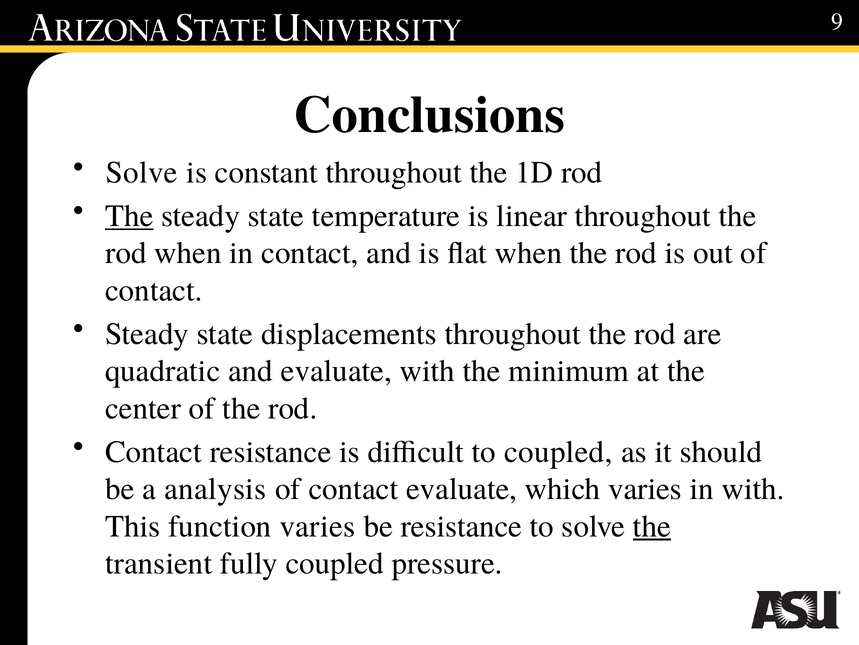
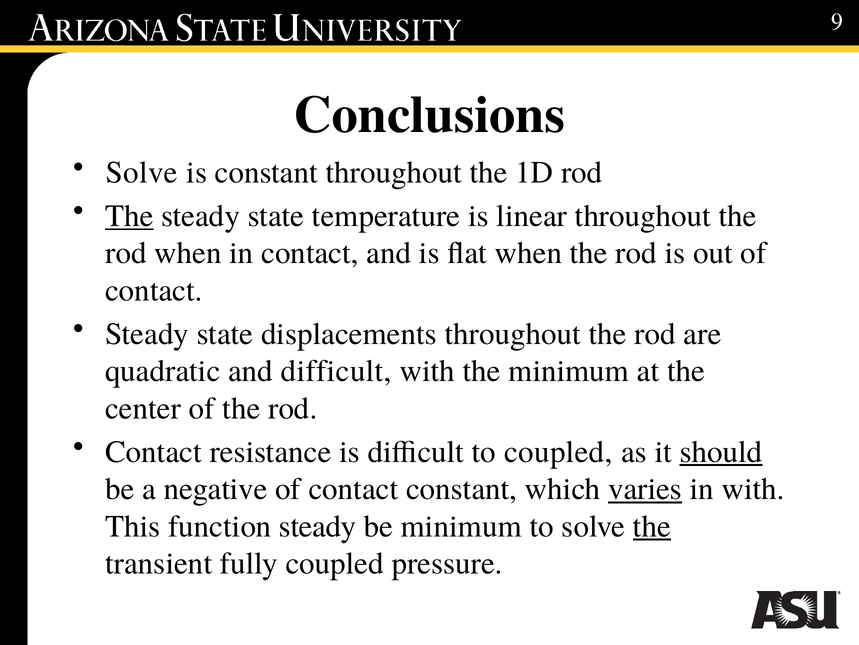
and evaluate: evaluate -> difficult
should underline: none -> present
analysis: analysis -> negative
contact evaluate: evaluate -> constant
varies at (645, 488) underline: none -> present
function varies: varies -> steady
be resistance: resistance -> minimum
